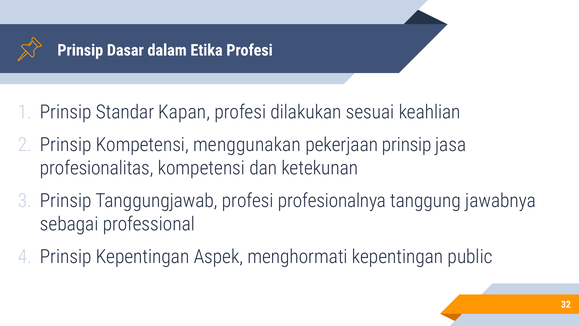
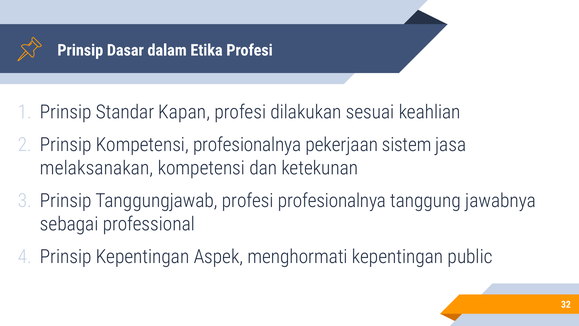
Kompetensi menggunakan: menggunakan -> profesionalnya
pekerjaan prinsip: prinsip -> sistem
profesionalitas: profesionalitas -> melaksanakan
